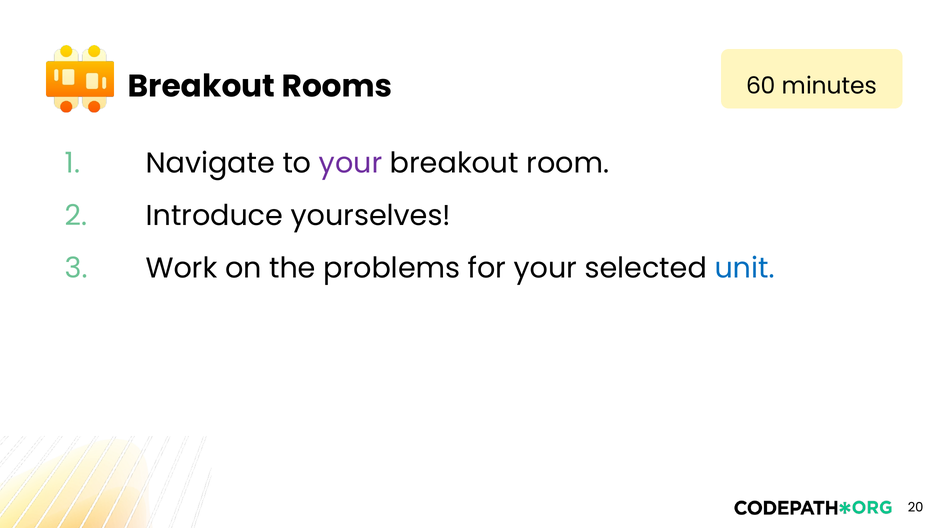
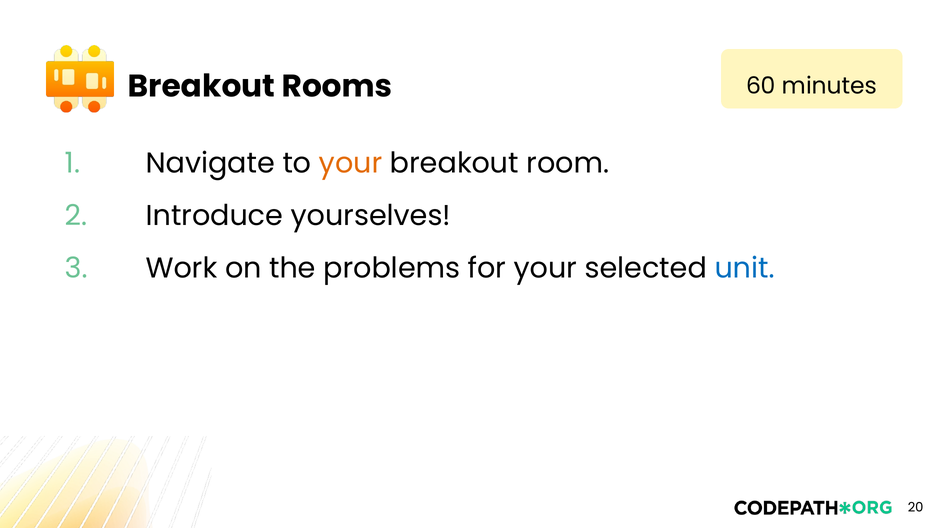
your at (351, 163) colour: purple -> orange
